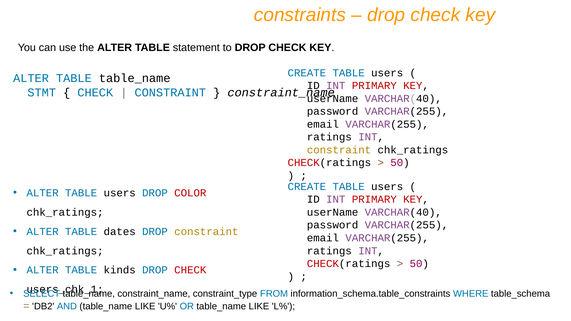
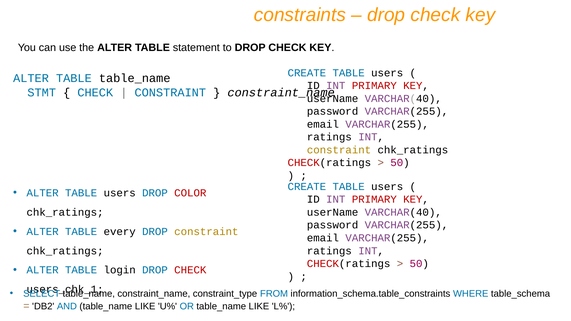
dates: dates -> every
kinds: kinds -> login
